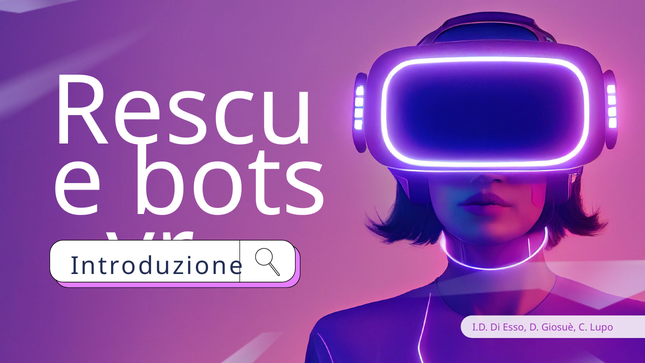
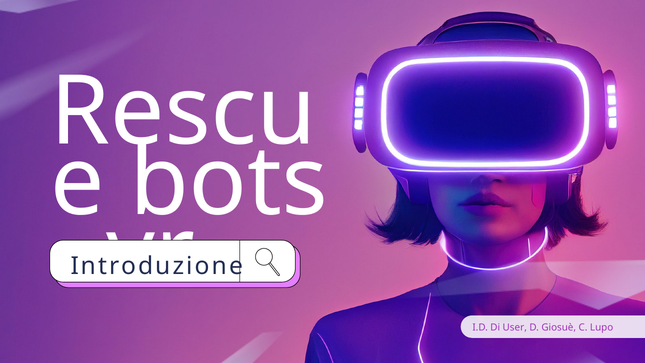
Esso: Esso -> User
